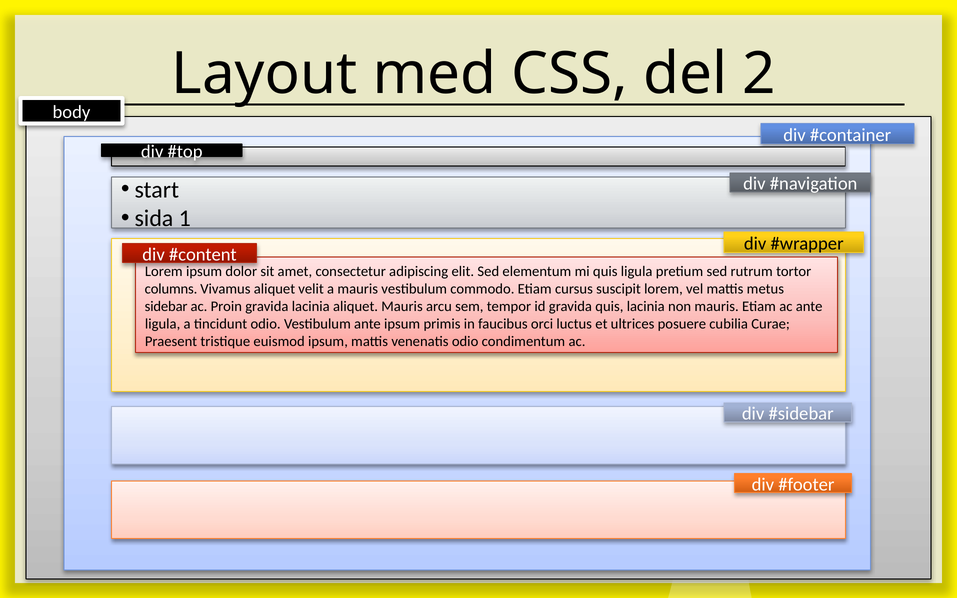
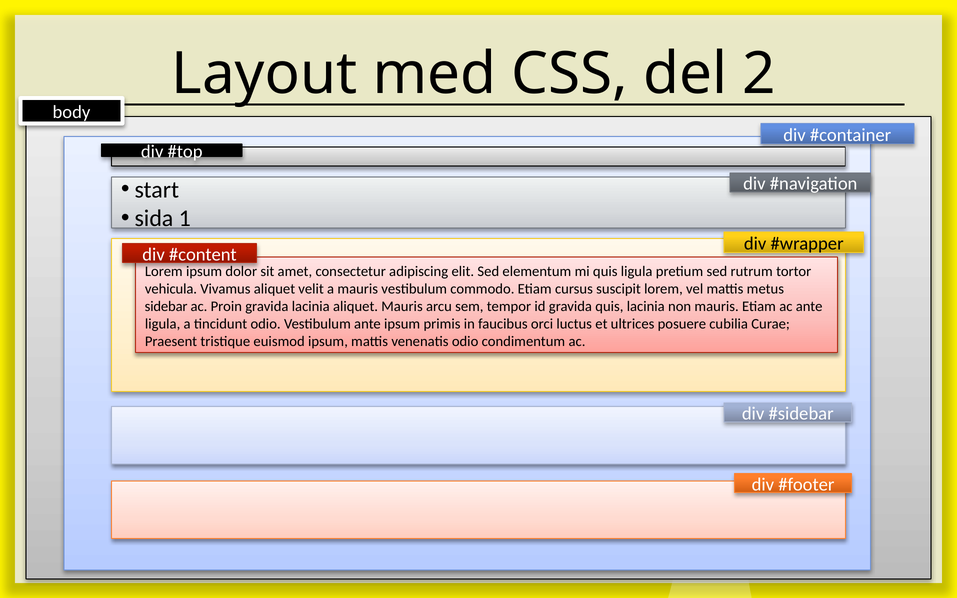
columns: columns -> vehicula
